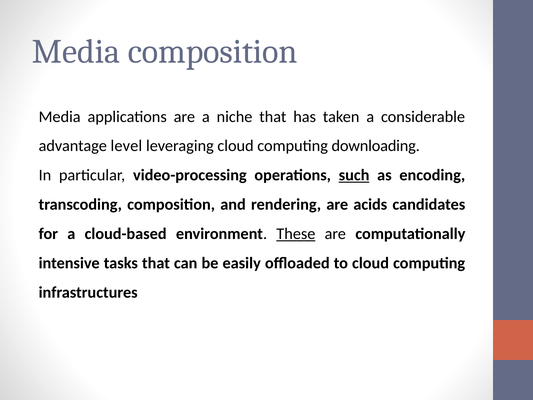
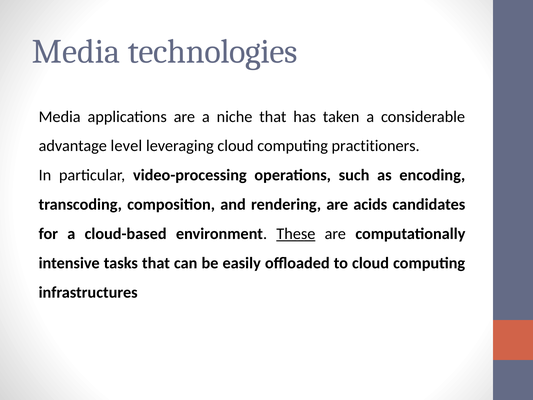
Media composition: composition -> technologies
downloading: downloading -> practitioners
such underline: present -> none
